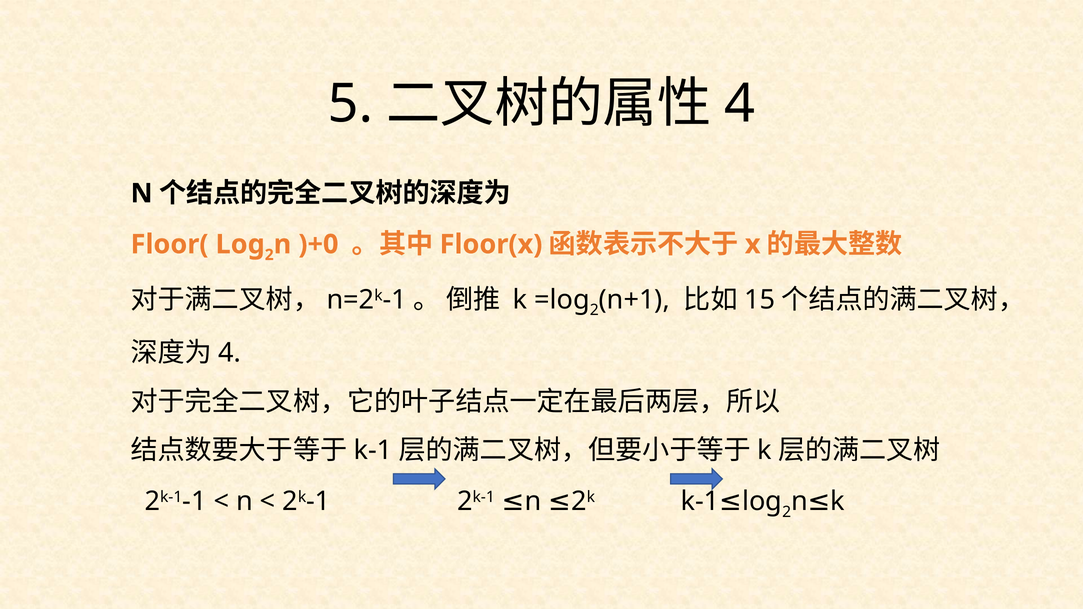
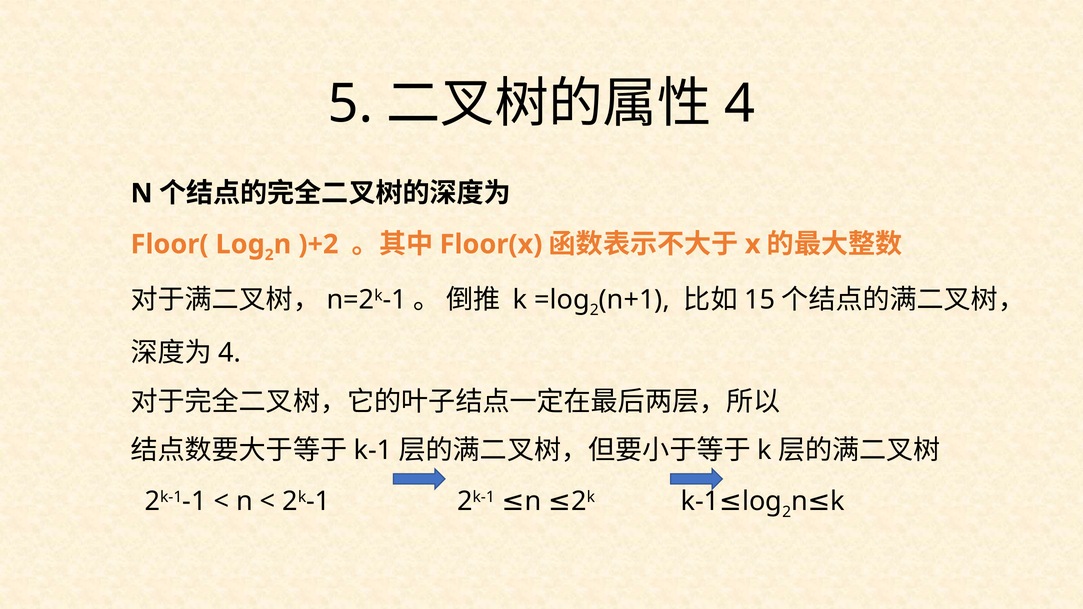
)+0: )+0 -> )+2
